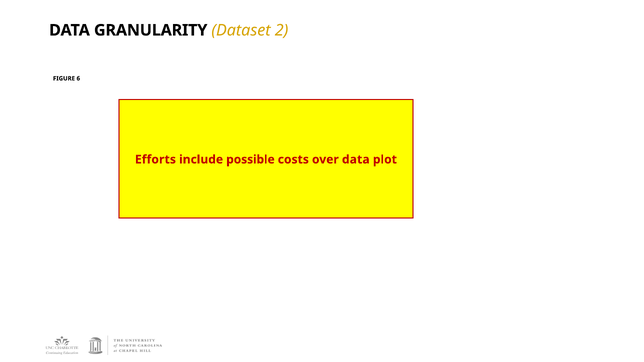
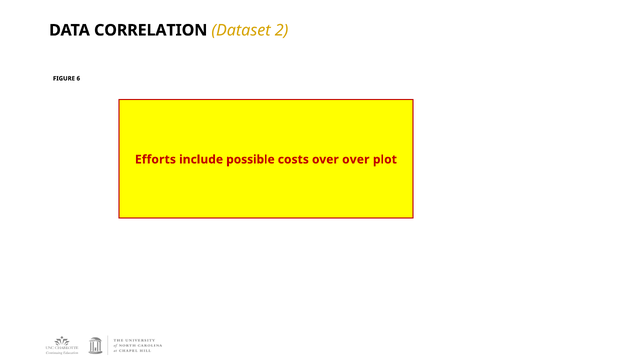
GRANULARITY: GRANULARITY -> CORRELATION
over data: data -> over
